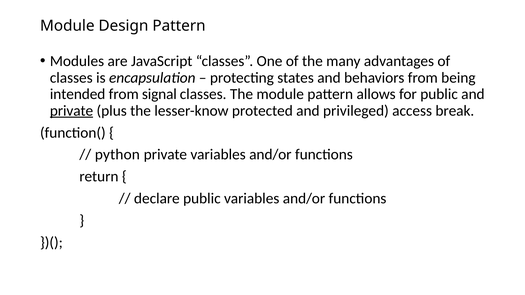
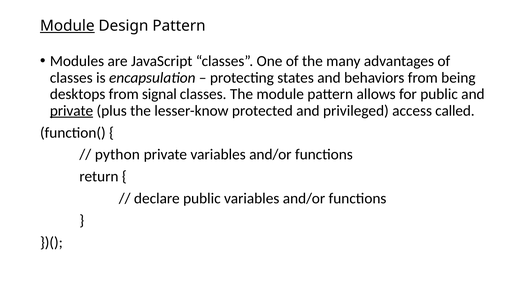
Module at (67, 26) underline: none -> present
intended: intended -> desktops
break: break -> called
